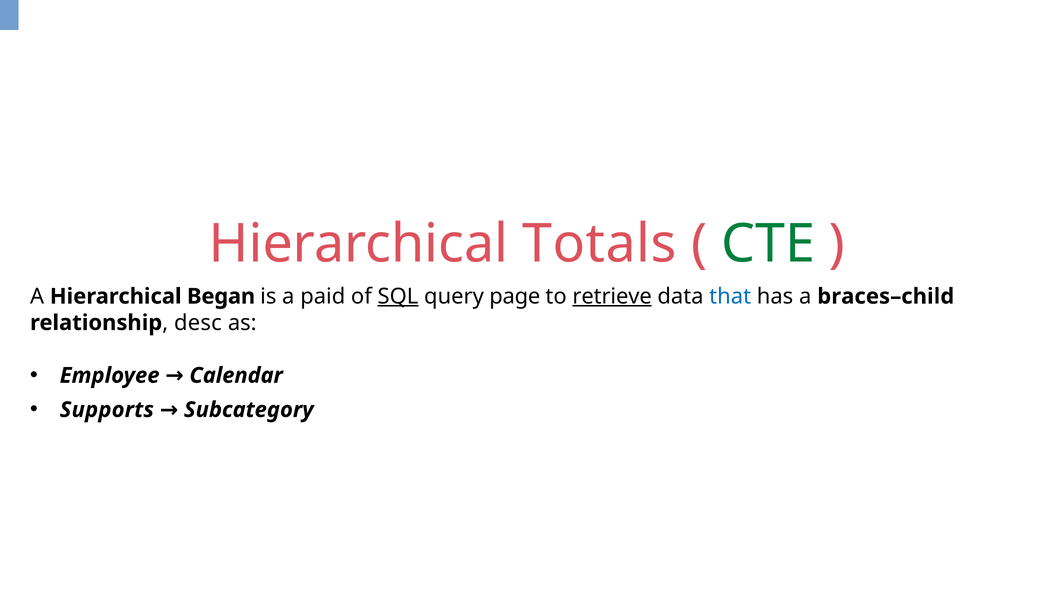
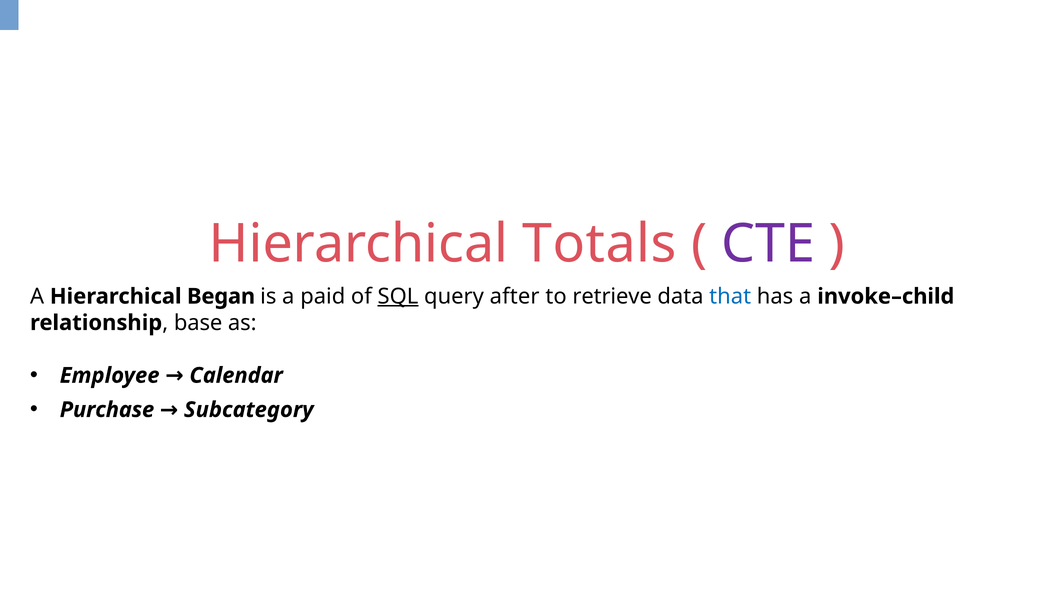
CTE colour: green -> purple
page: page -> after
retrieve underline: present -> none
braces–child: braces–child -> invoke–child
desc: desc -> base
Supports: Supports -> Purchase
